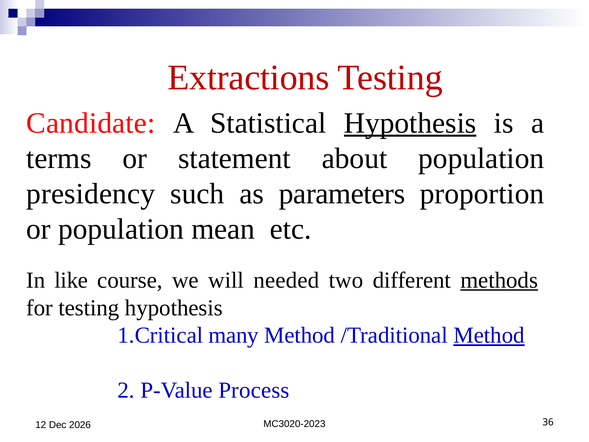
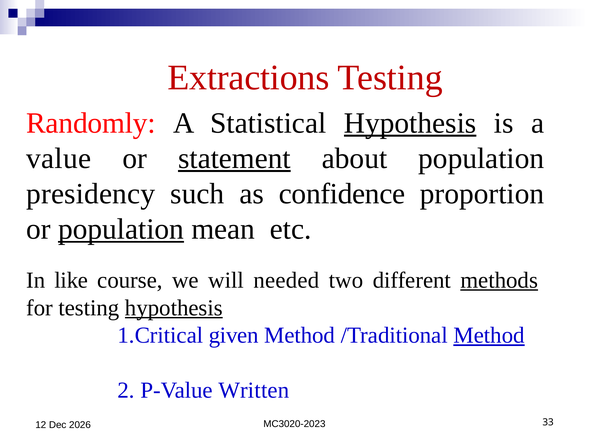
Candidate: Candidate -> Randomly
terms: terms -> value
statement underline: none -> present
parameters: parameters -> confidence
population at (121, 229) underline: none -> present
hypothesis at (174, 308) underline: none -> present
many: many -> given
Process: Process -> Written
36: 36 -> 33
